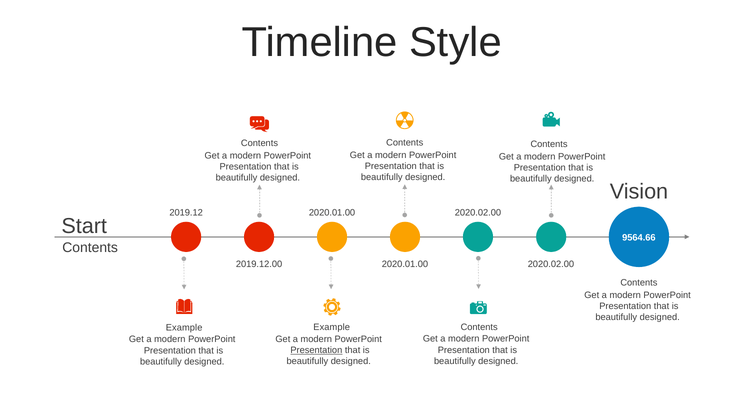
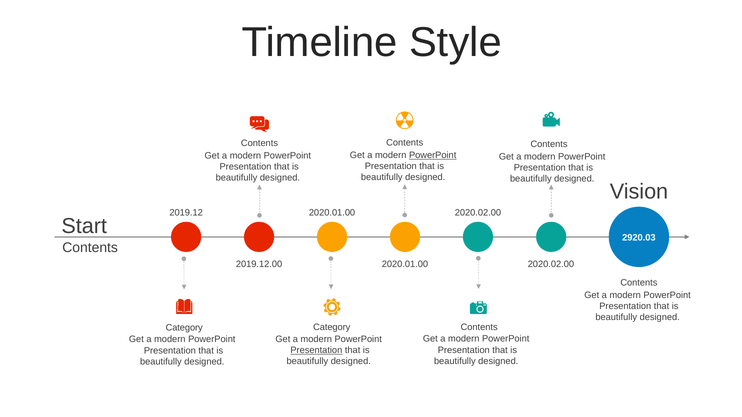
PowerPoint at (433, 155) underline: none -> present
9564.66: 9564.66 -> 2920.03
Example at (332, 328): Example -> Category
Example at (184, 328): Example -> Category
